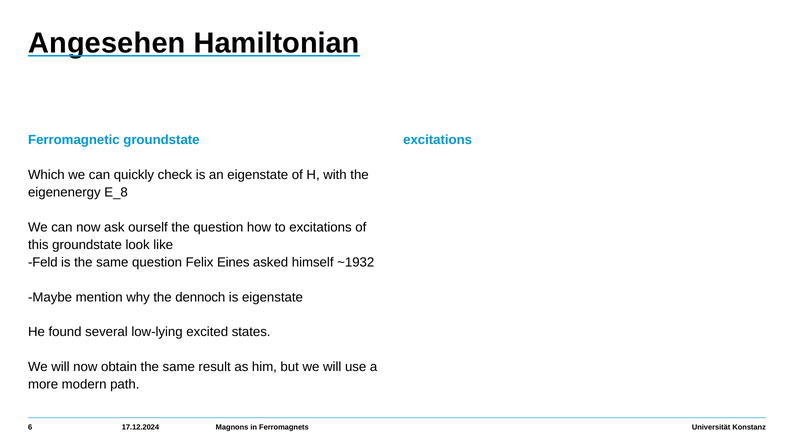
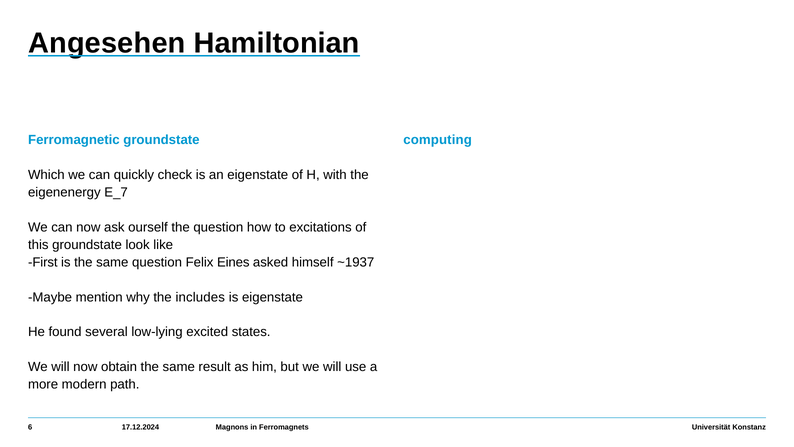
excitations at (438, 140): excitations -> computing
E_8: E_8 -> E_7
Feld: Feld -> First
~1932: ~1932 -> ~1937
dennoch: dennoch -> includes
